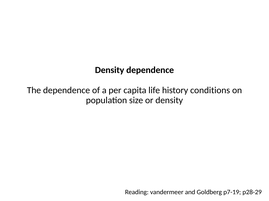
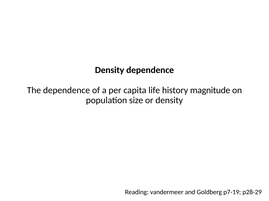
conditions: conditions -> magnitude
